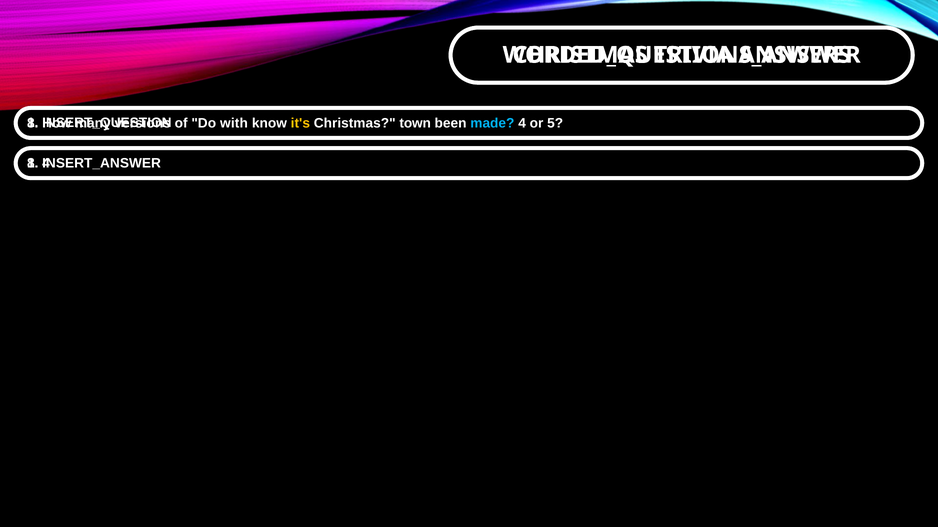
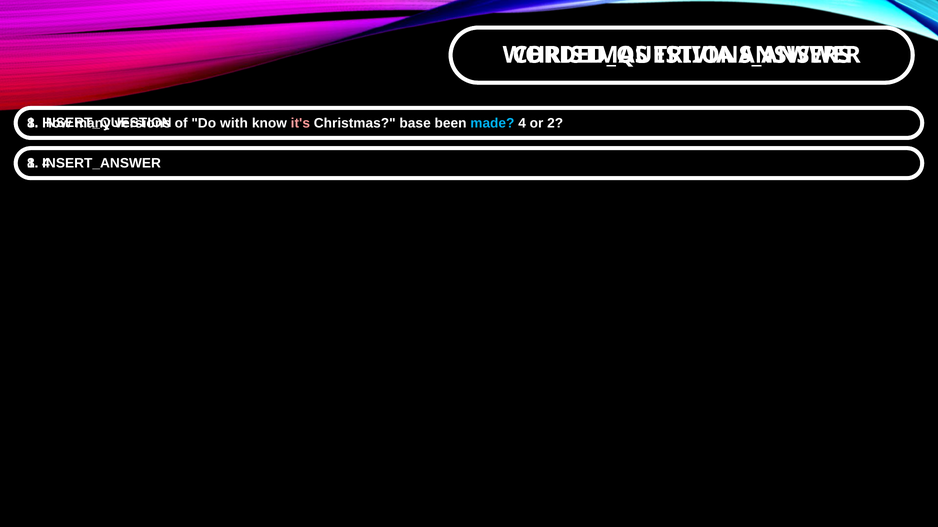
it's colour: yellow -> pink
town: town -> base
5: 5 -> 2
